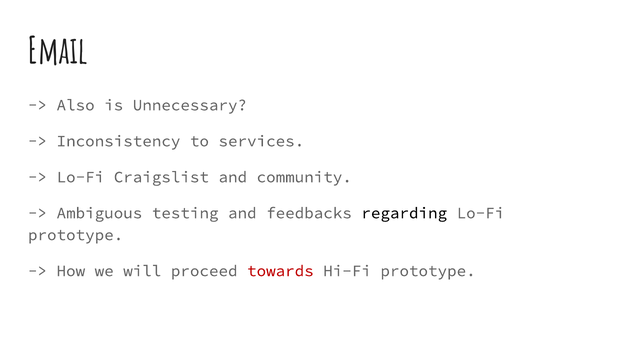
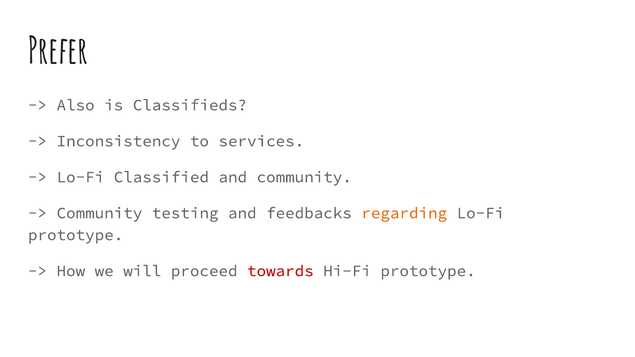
Email: Email -> Prefer
Unnecessary: Unnecessary -> Classifieds
Craigslist: Craigslist -> Classified
Ambiguous at (99, 213): Ambiguous -> Community
regarding colour: black -> orange
